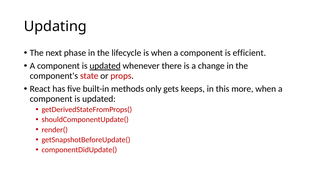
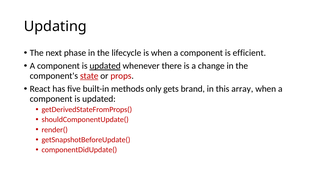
state underline: none -> present
keeps: keeps -> brand
more: more -> array
